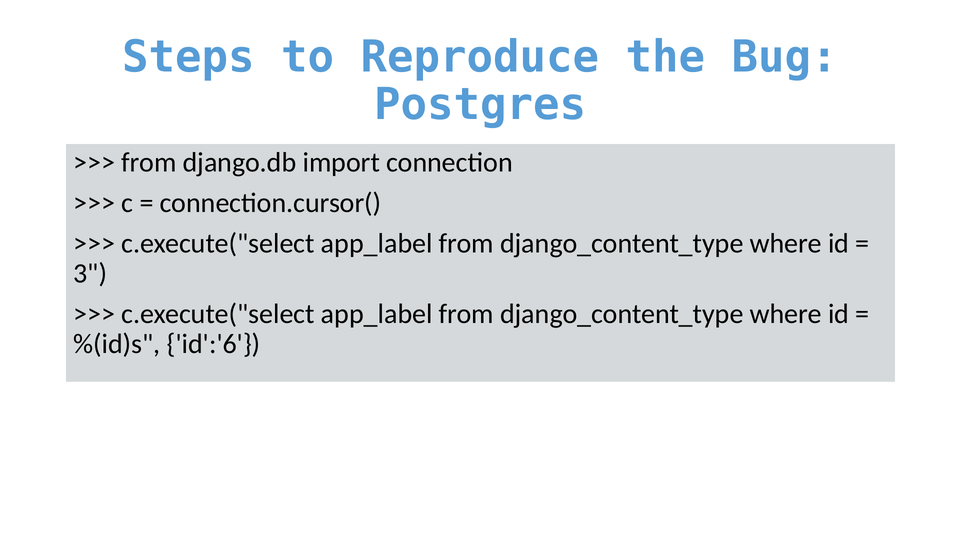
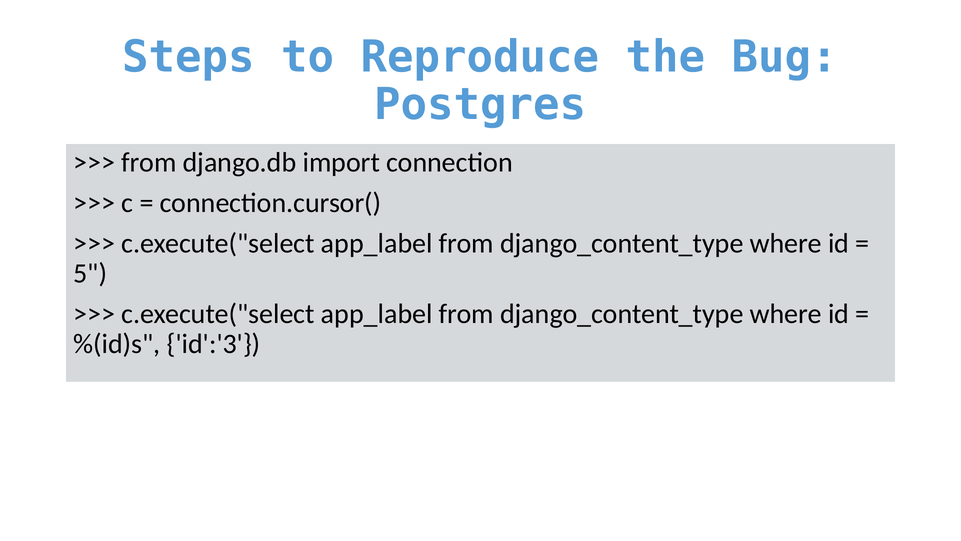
3: 3 -> 5
id':'6: id':'6 -> id':'3
